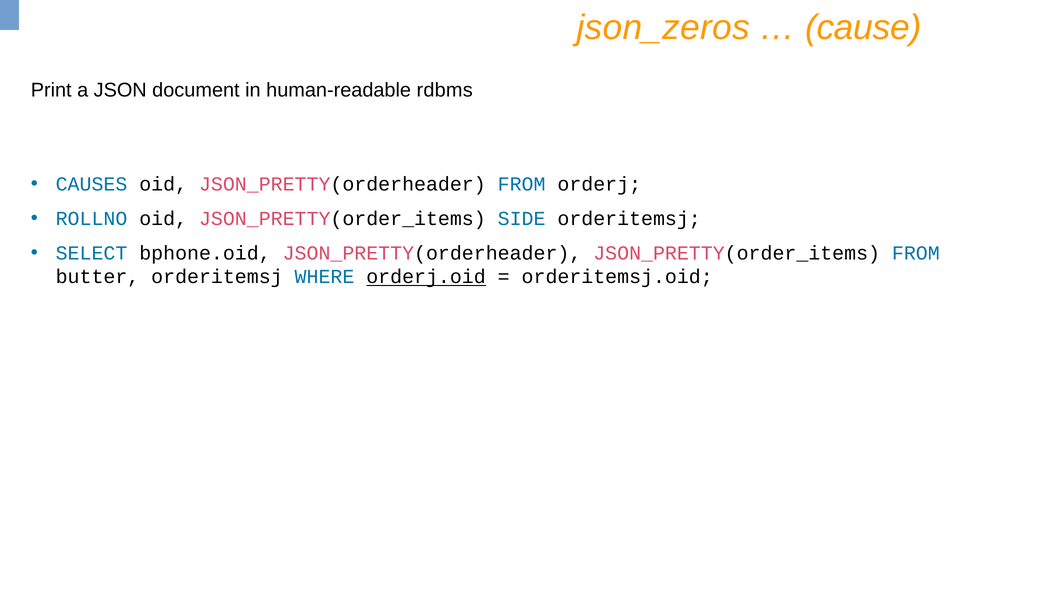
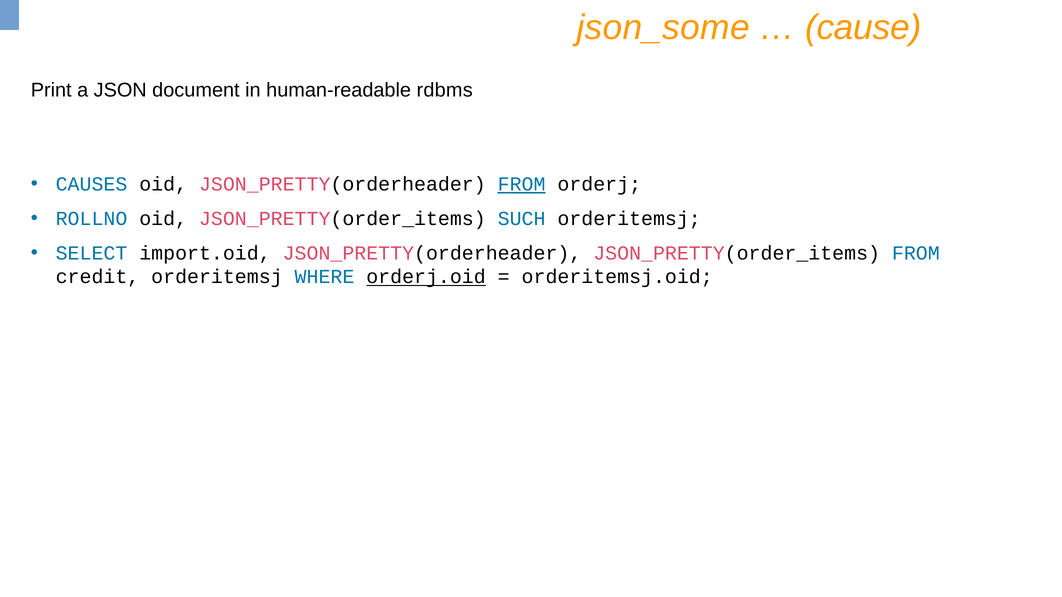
json_zeros: json_zeros -> json_some
FROM at (522, 184) underline: none -> present
SIDE: SIDE -> SUCH
bphone.oid: bphone.oid -> import.oid
butter: butter -> credit
